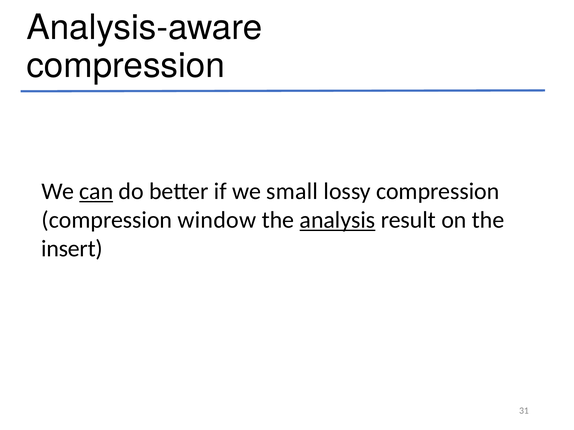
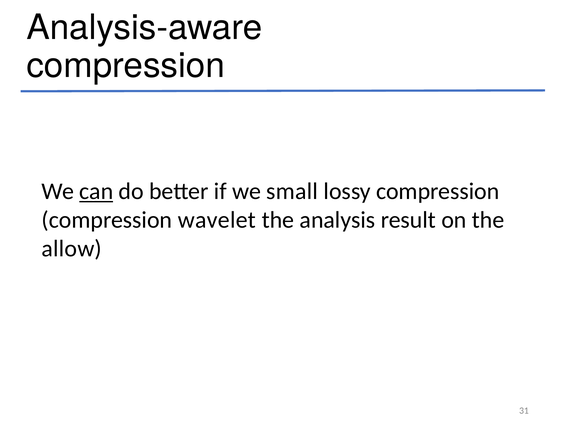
window: window -> wavelet
analysis underline: present -> none
insert: insert -> allow
